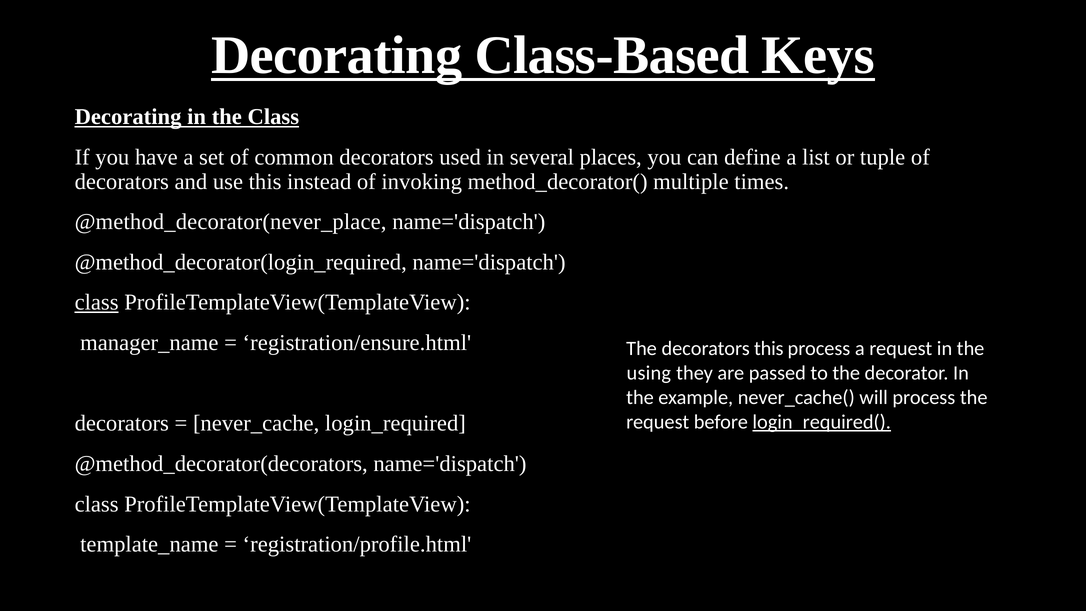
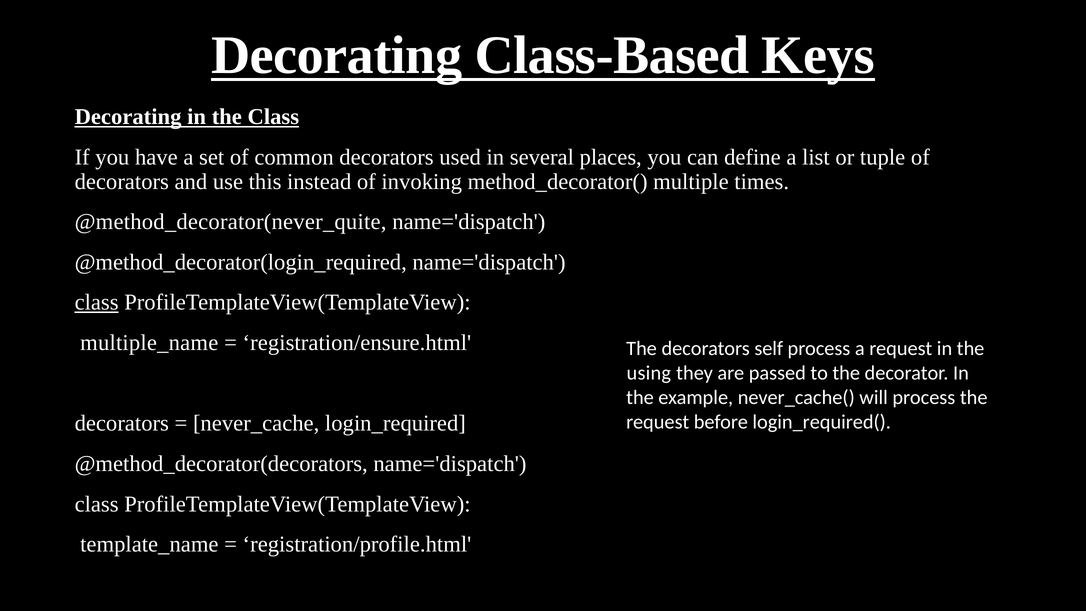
@method_decorator(never_place: @method_decorator(never_place -> @method_decorator(never_quite
manager_name: manager_name -> multiple_name
decorators this: this -> self
login_required( underline: present -> none
